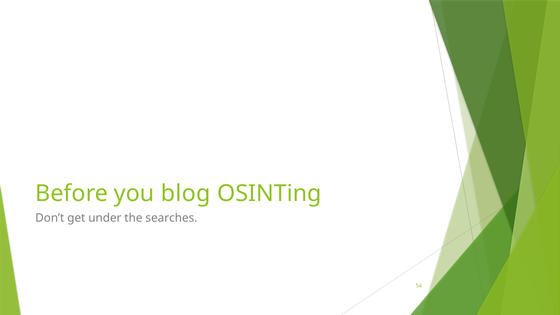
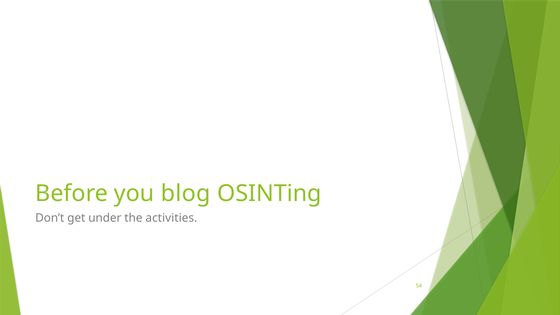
searches: searches -> activities
